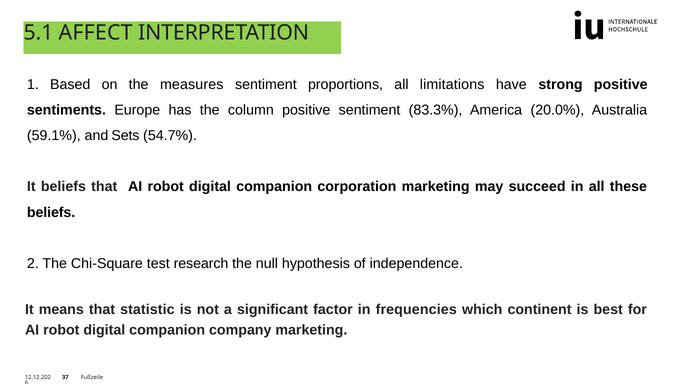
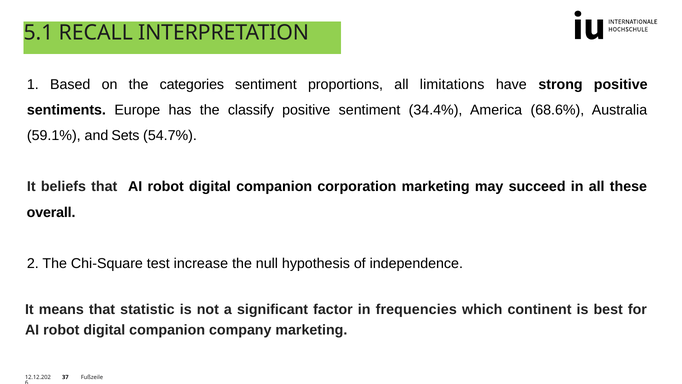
AFFECT: AFFECT -> RECALL
measures: measures -> categories
column: column -> classify
83.3%: 83.3% -> 34.4%
20.0%: 20.0% -> 68.6%
beliefs at (51, 212): beliefs -> overall
research: research -> increase
